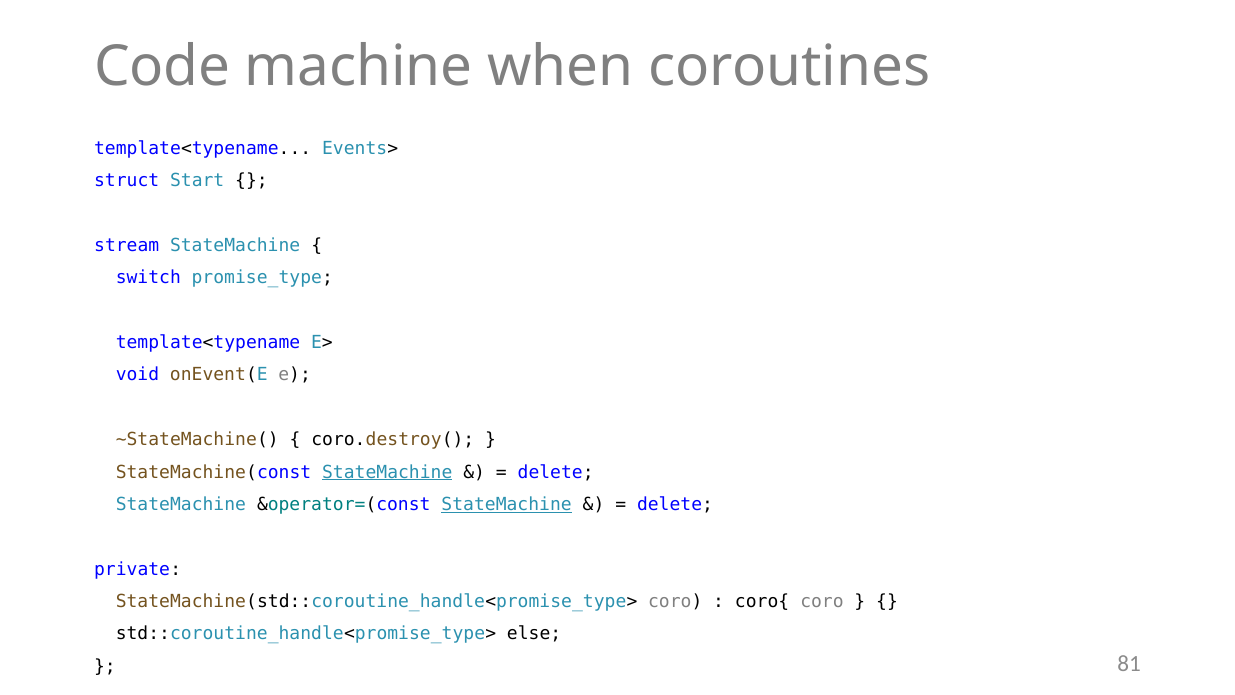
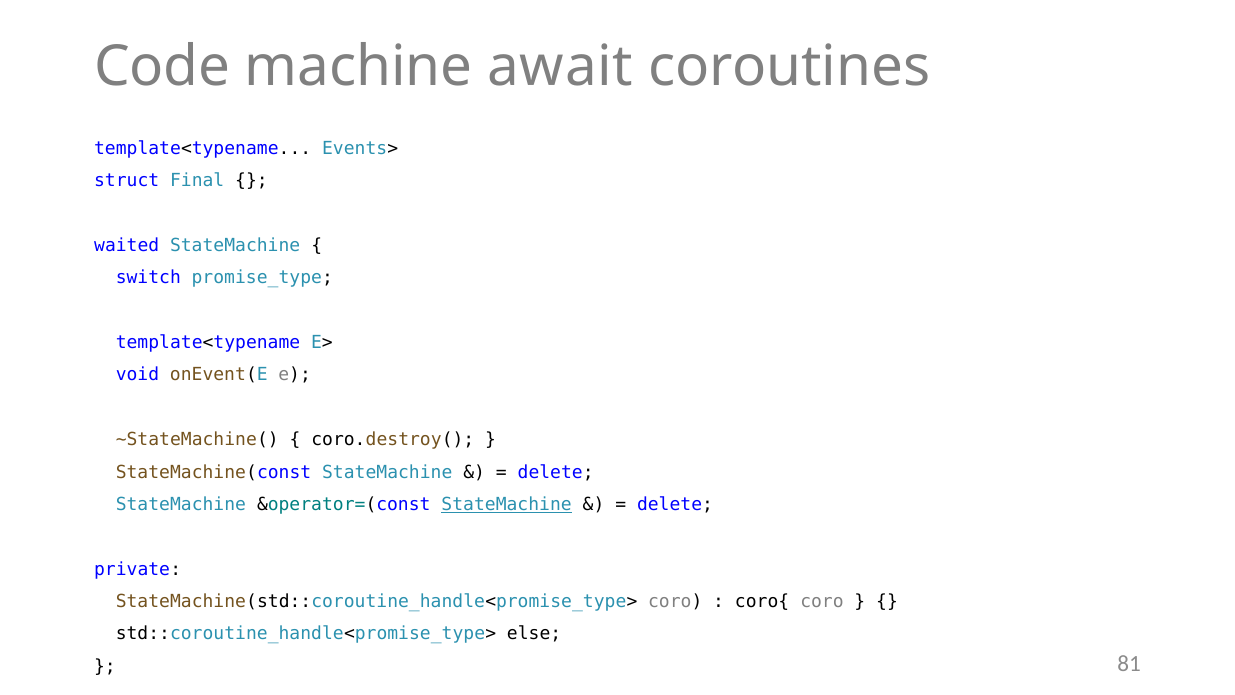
when: when -> await
Start: Start -> Final
stream: stream -> waited
StateMachine at (387, 472) underline: present -> none
